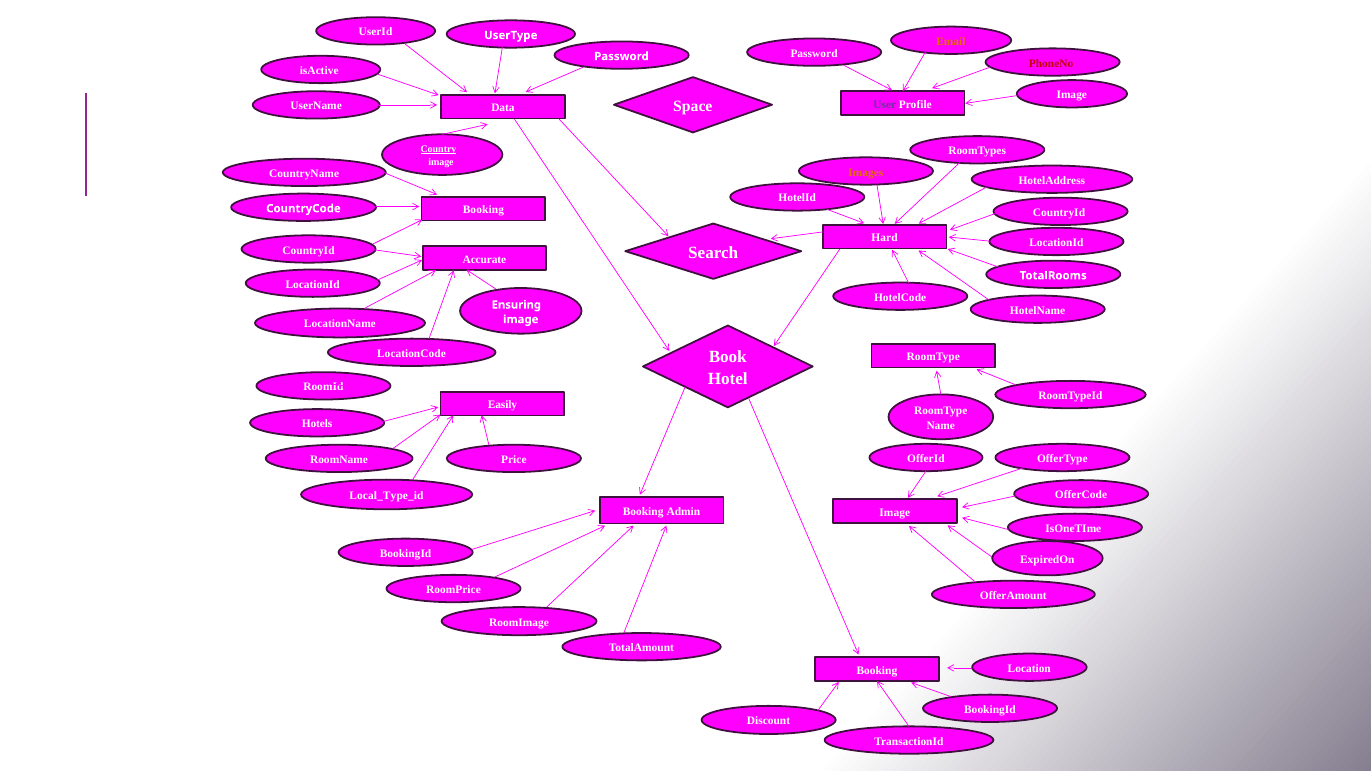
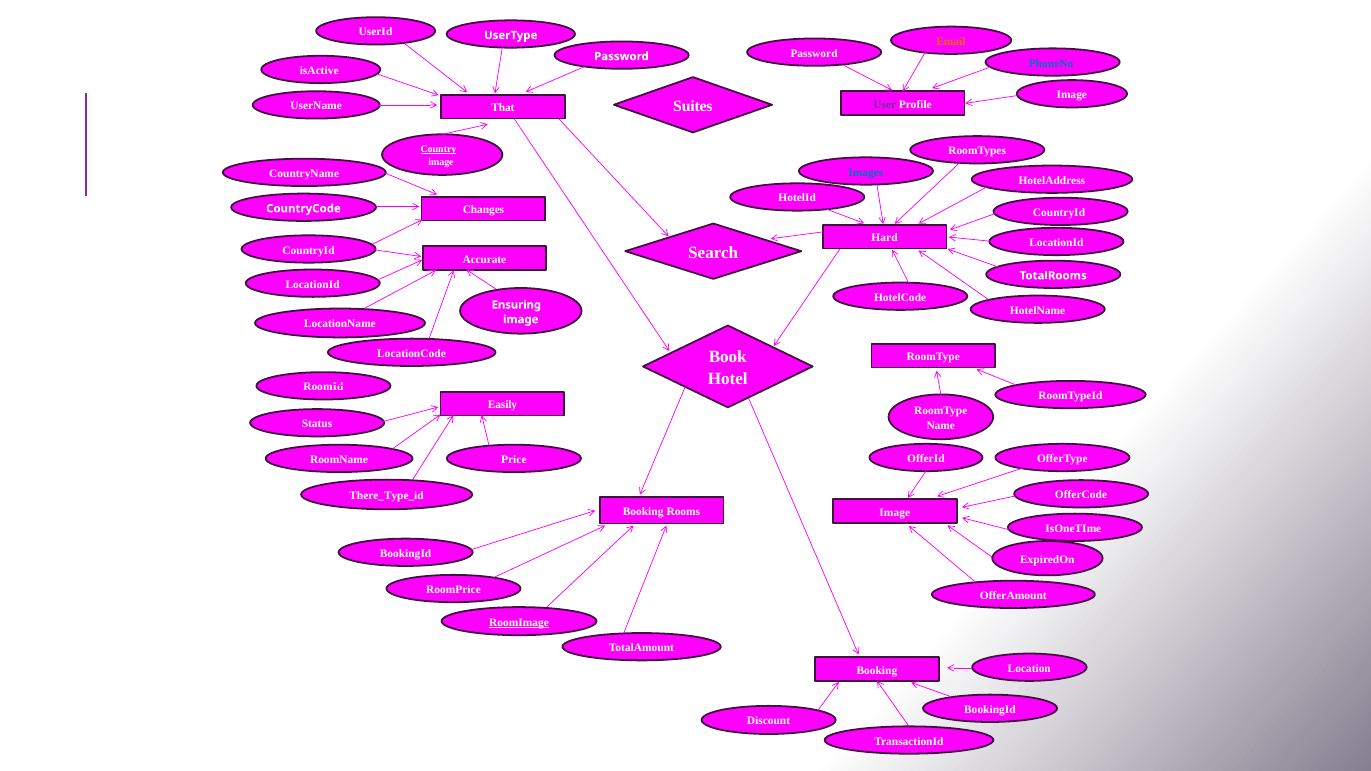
PhoneNo colour: red -> blue
Space: Space -> Suites
Data: Data -> That
Images colour: orange -> blue
Booking at (483, 210): Booking -> Changes
Hotels: Hotels -> Status
Local_Type_id: Local_Type_id -> There_Type_id
Admin: Admin -> Rooms
RoomImage underline: none -> present
